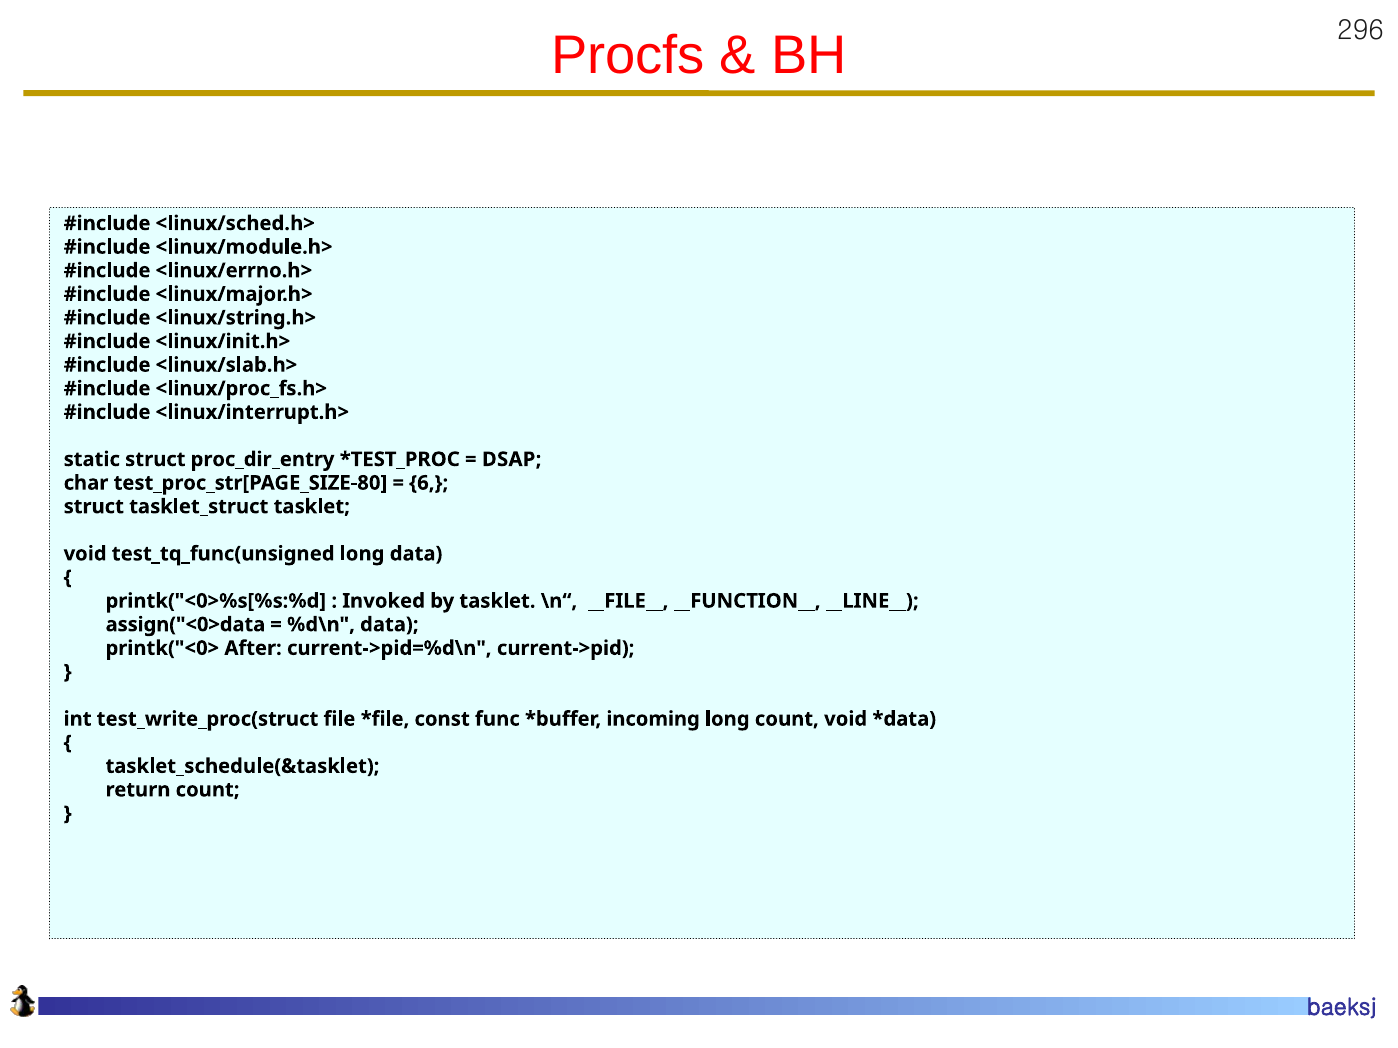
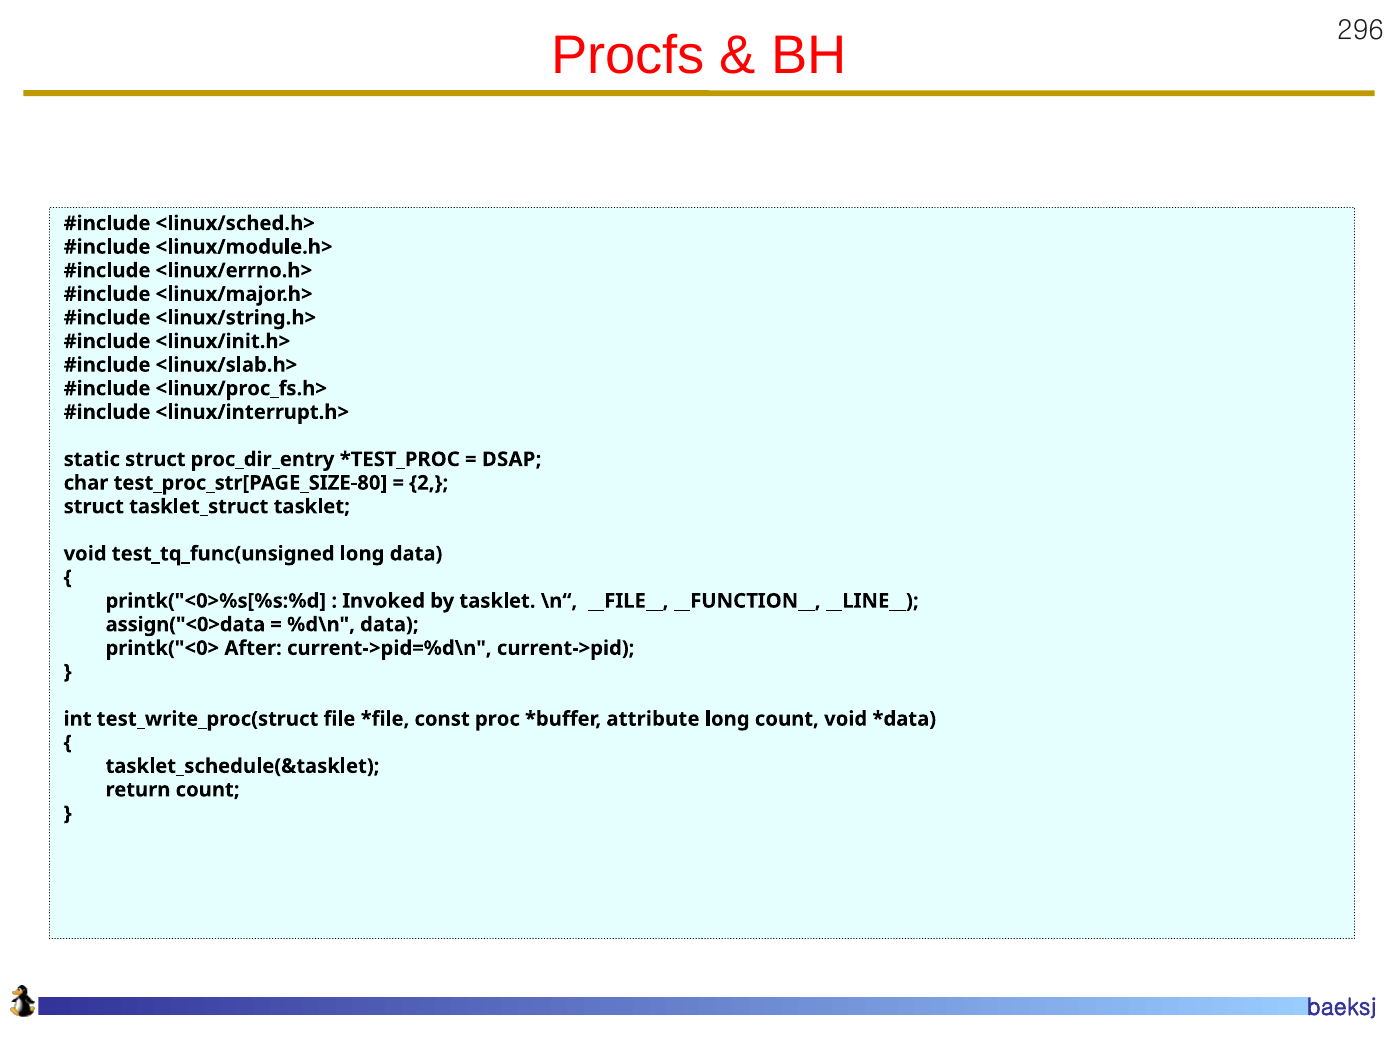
6: 6 -> 2
func: func -> proc
incoming: incoming -> attribute
